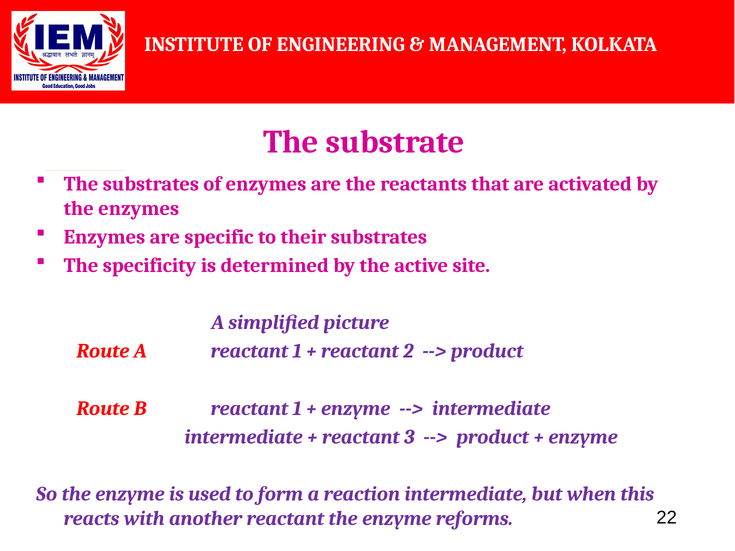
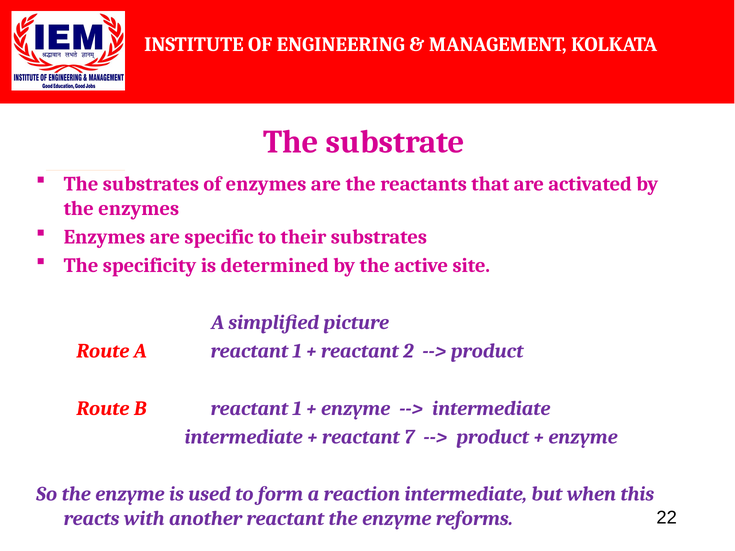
3: 3 -> 7
